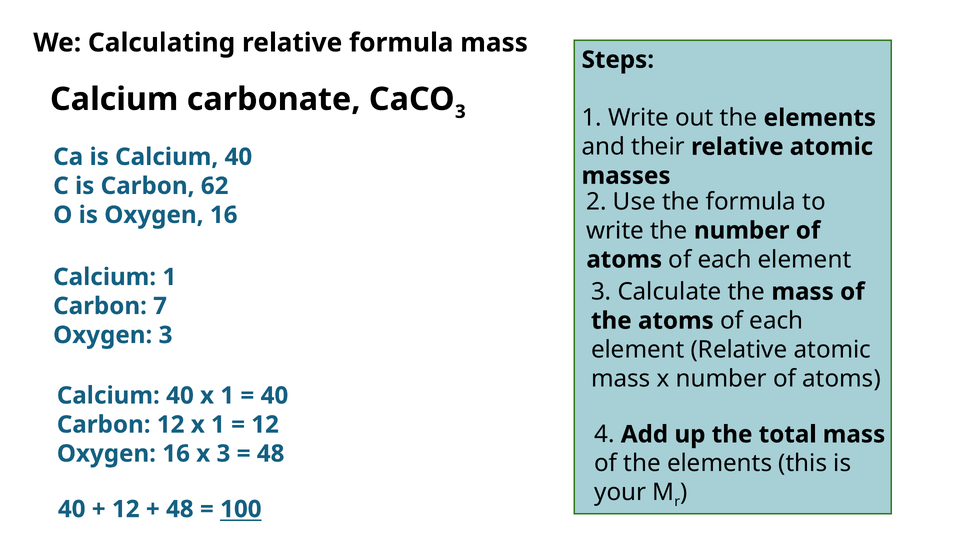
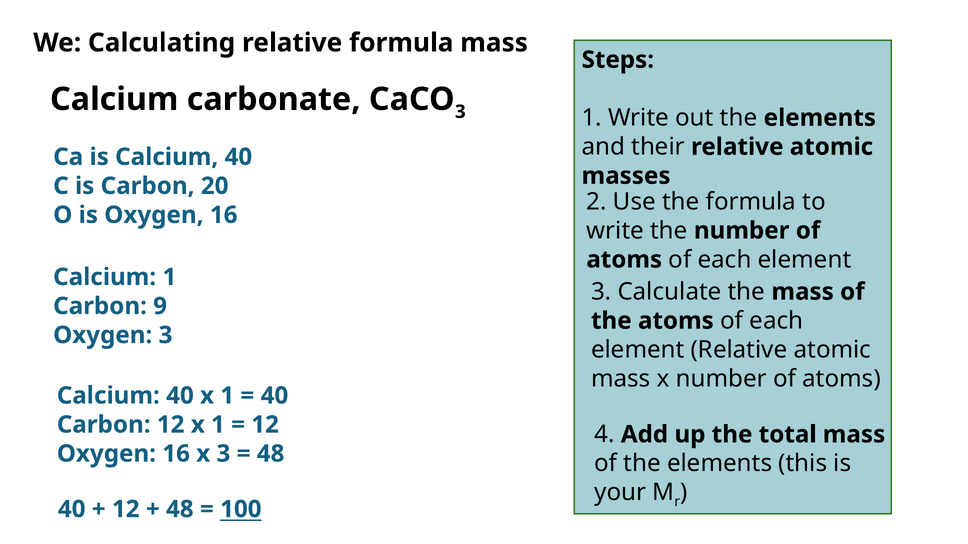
62: 62 -> 20
7: 7 -> 9
